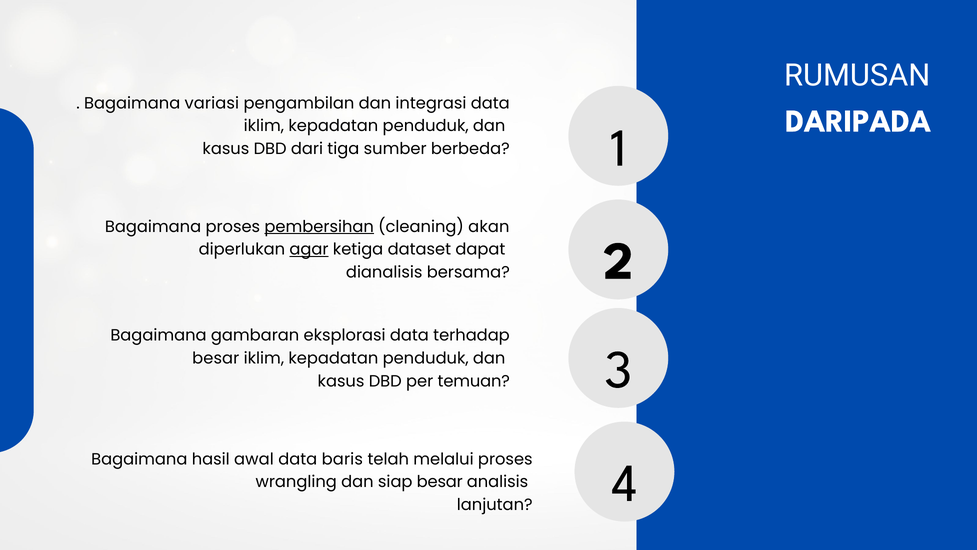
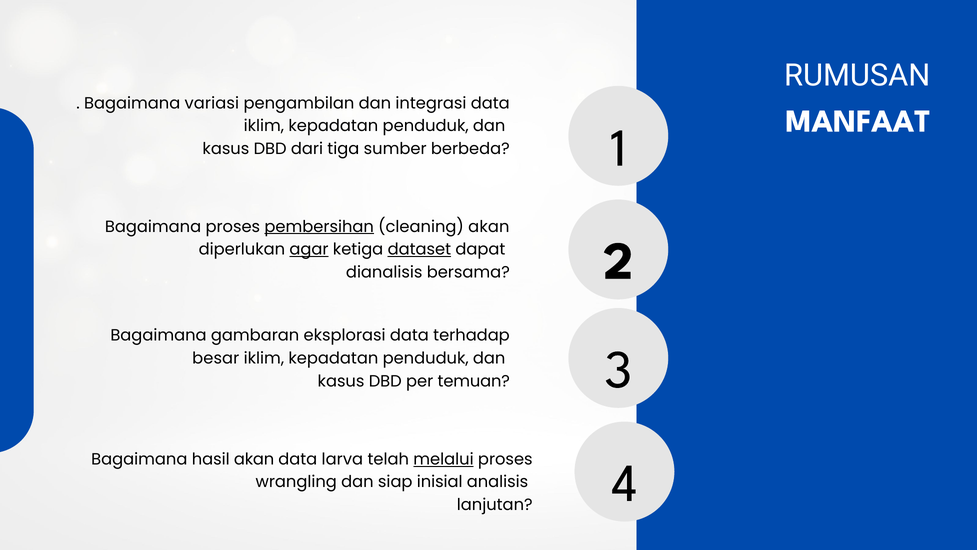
DARIPADA: DARIPADA -> MANFAAT
dataset underline: none -> present
hasil awal: awal -> akan
baris: baris -> larva
melalui underline: none -> present
siap besar: besar -> inisial
